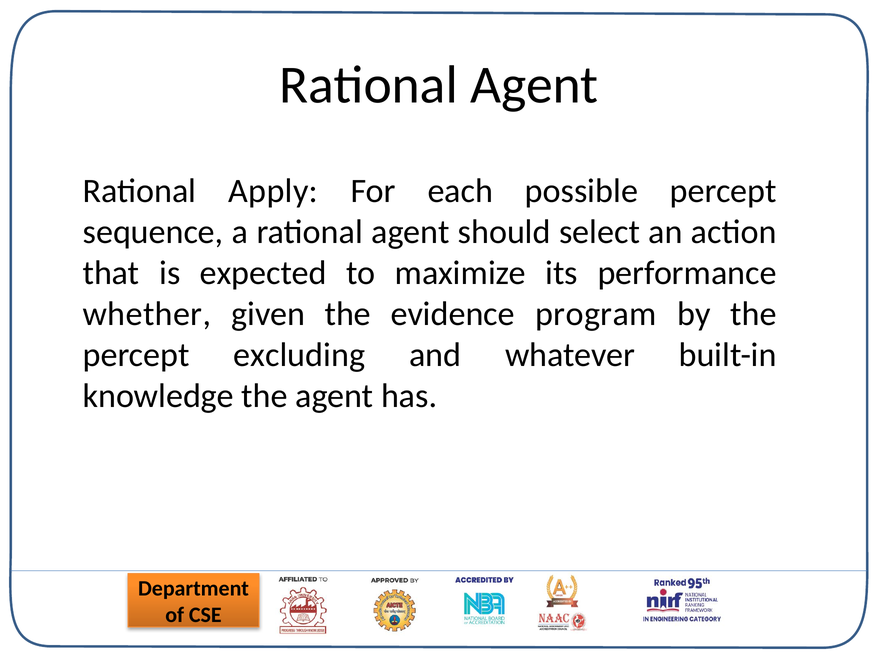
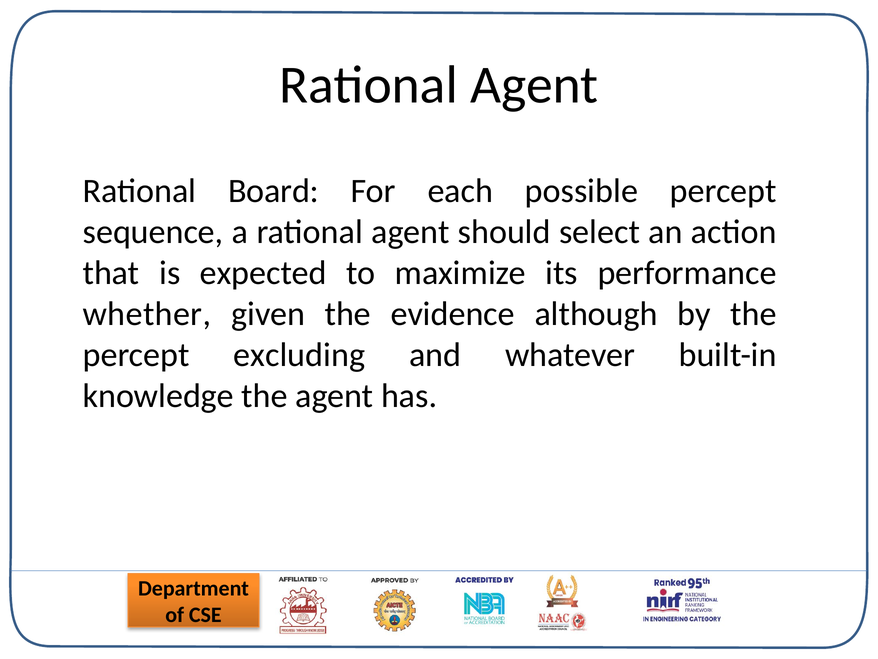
Apply: Apply -> Board
program: program -> although
